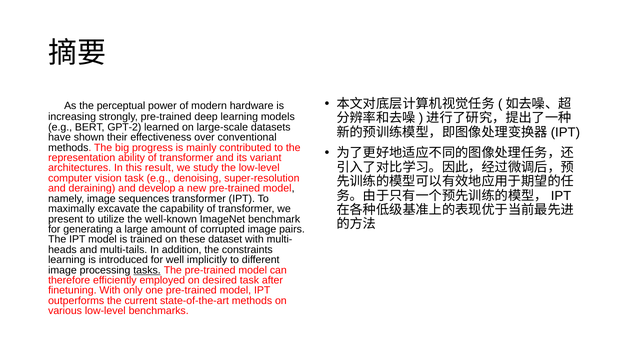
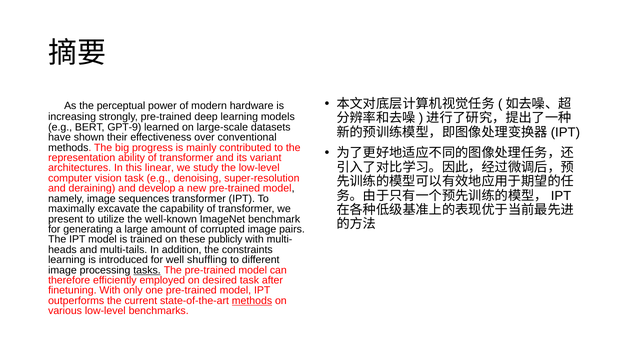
GPT-2: GPT-2 -> GPT-9
result: result -> linear
dataset: dataset -> publicly
implicitly: implicitly -> shuffling
methods at (252, 301) underline: none -> present
